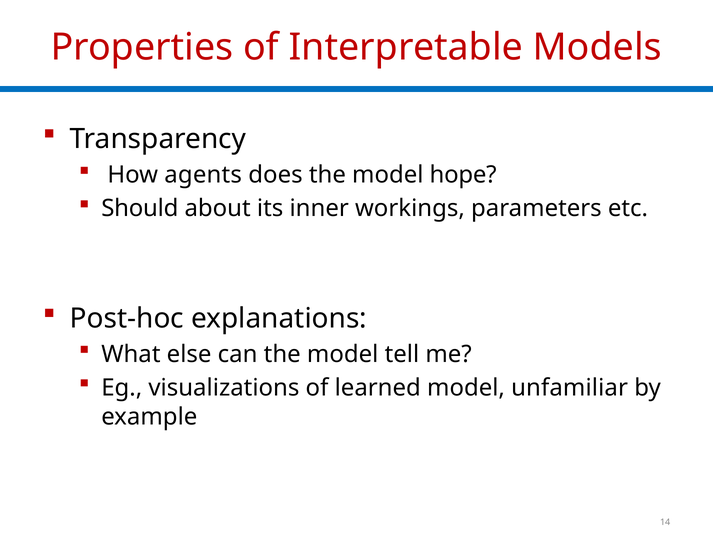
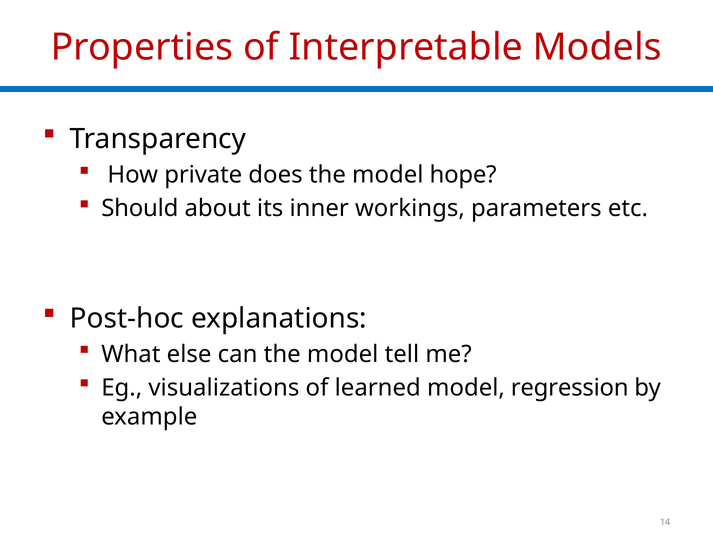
agents: agents -> private
unfamiliar: unfamiliar -> regression
